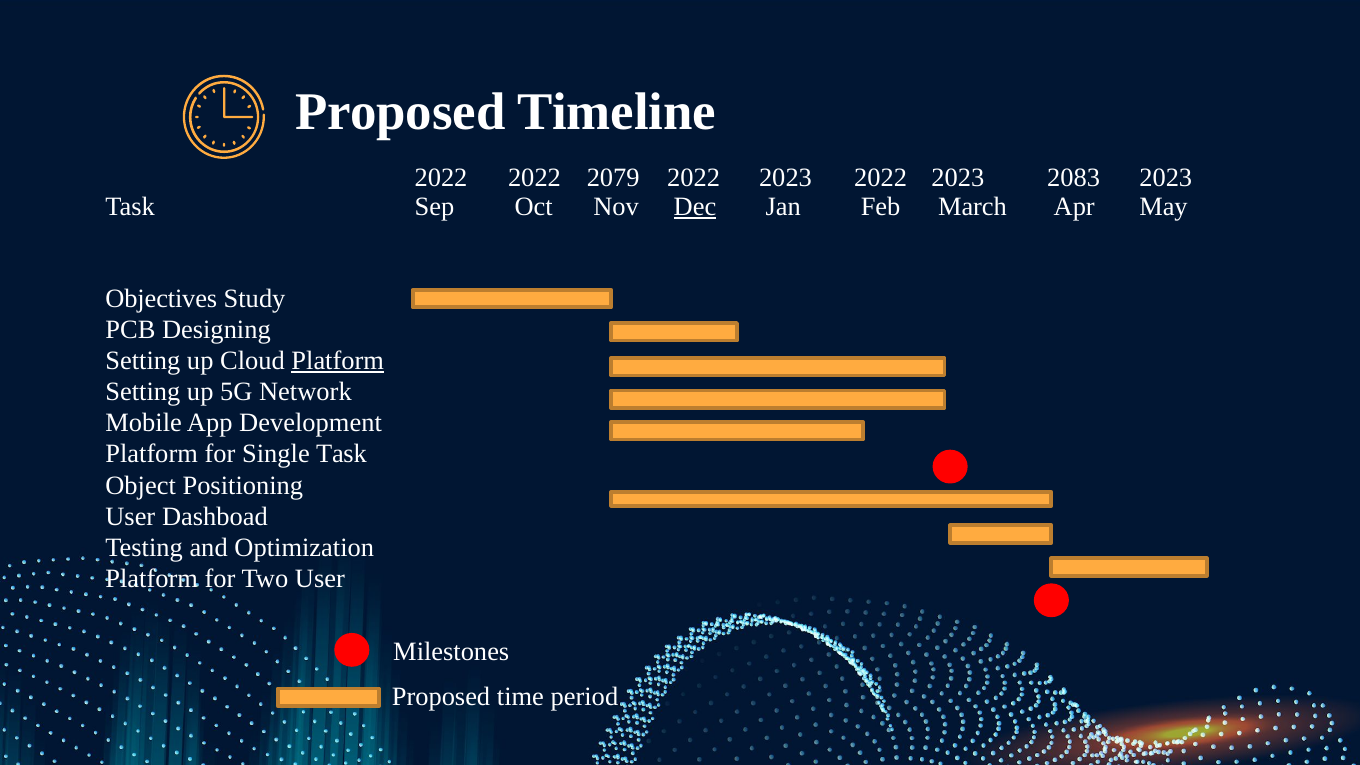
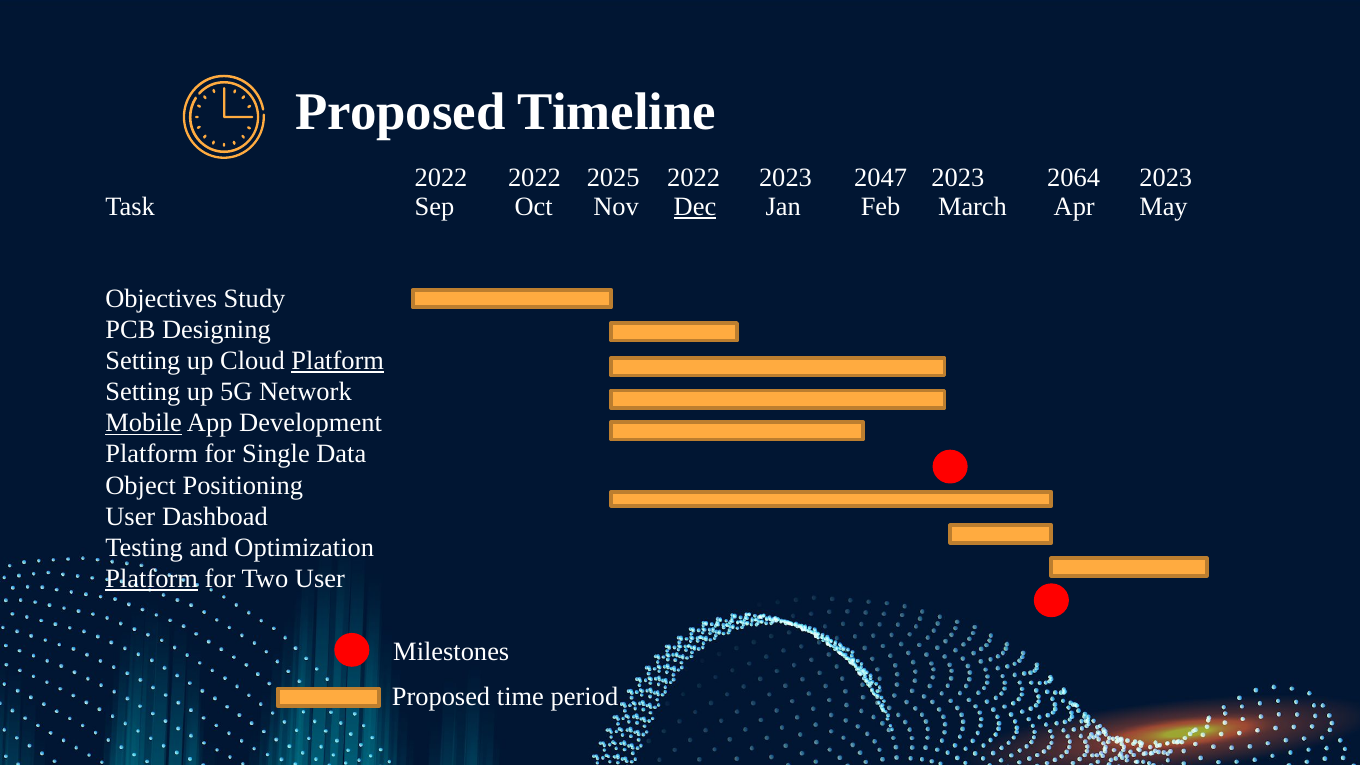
2079: 2079 -> 2025
2022 at (881, 177): 2022 -> 2047
2083: 2083 -> 2064
Mobile underline: none -> present
Single Task: Task -> Data
Platform at (152, 579) underline: none -> present
